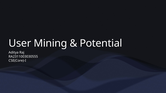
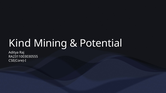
User: User -> Kind
